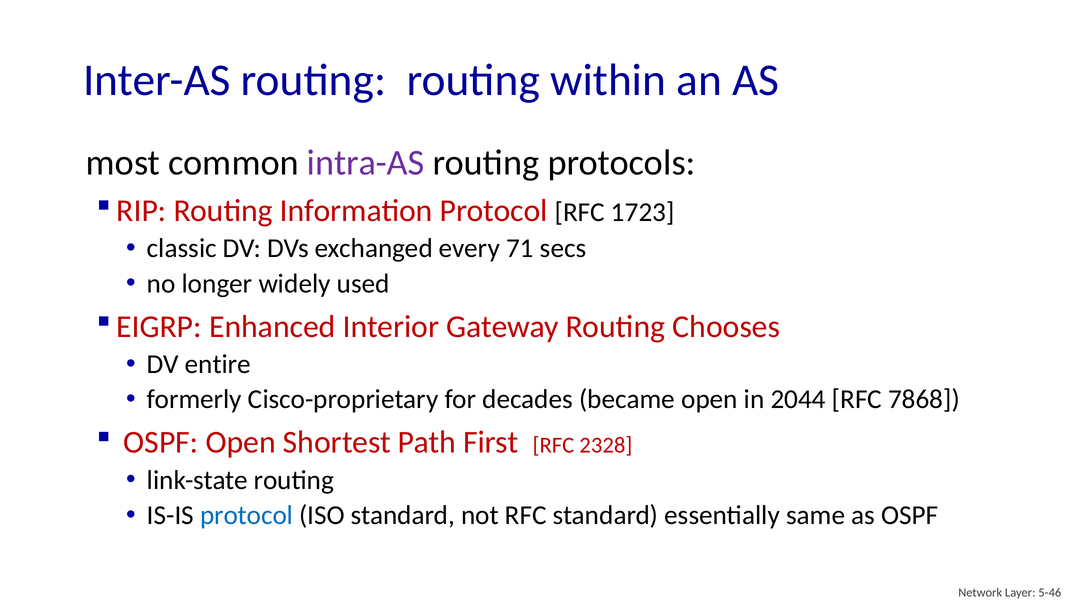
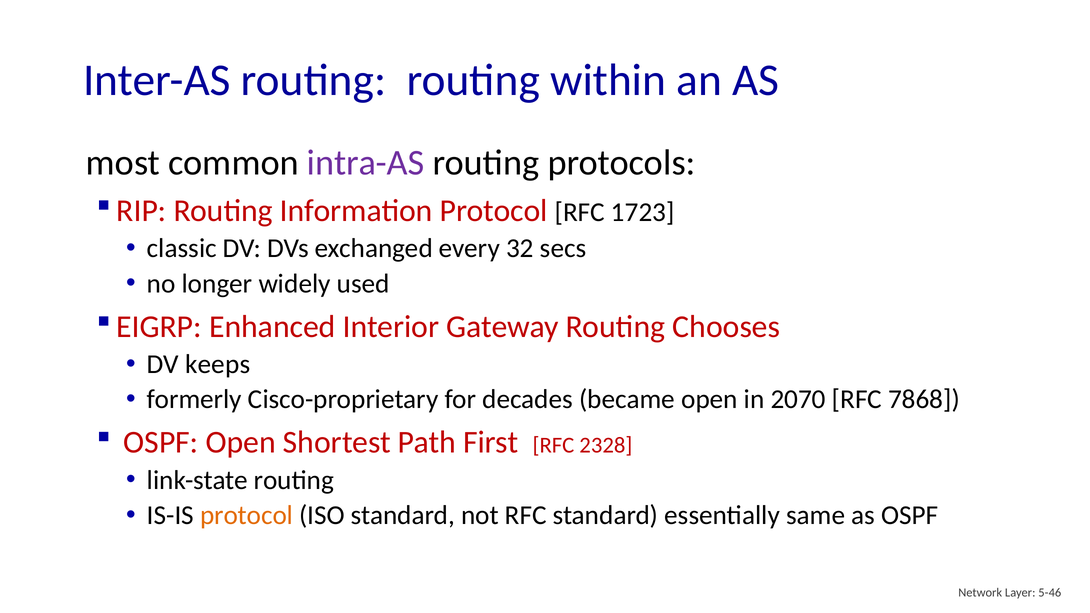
71: 71 -> 32
entire: entire -> keeps
2044: 2044 -> 2070
protocol at (247, 515) colour: blue -> orange
